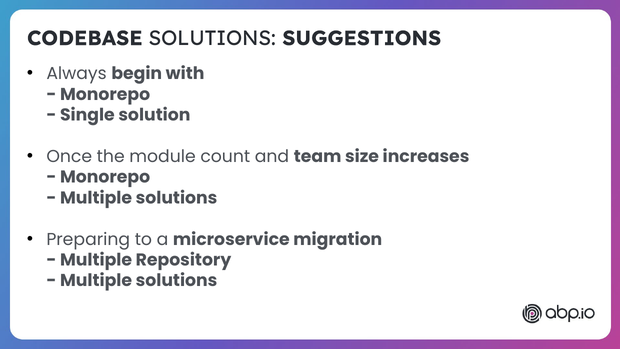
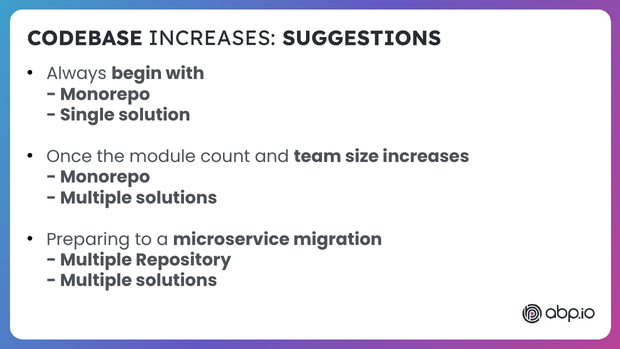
CODEBASE SOLUTIONS: SOLUTIONS -> INCREASES
